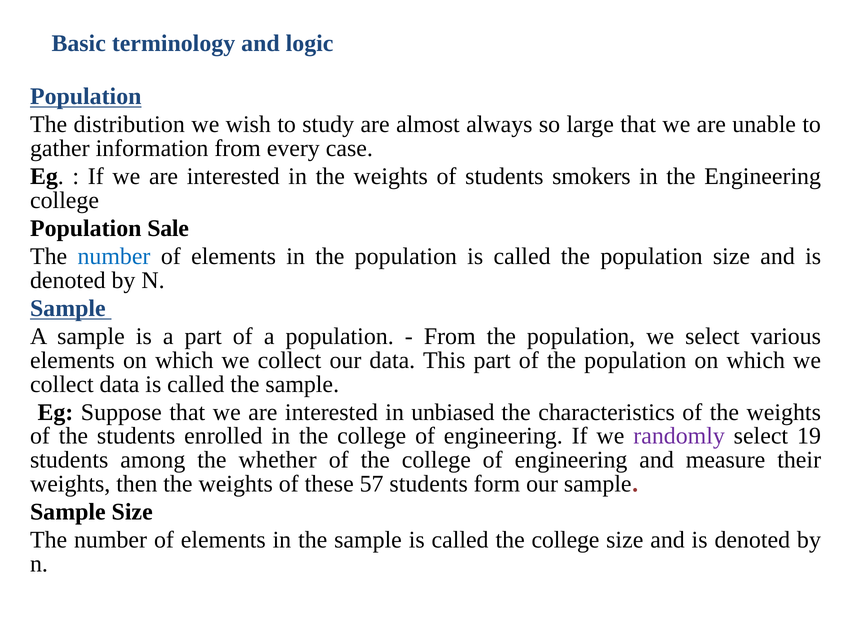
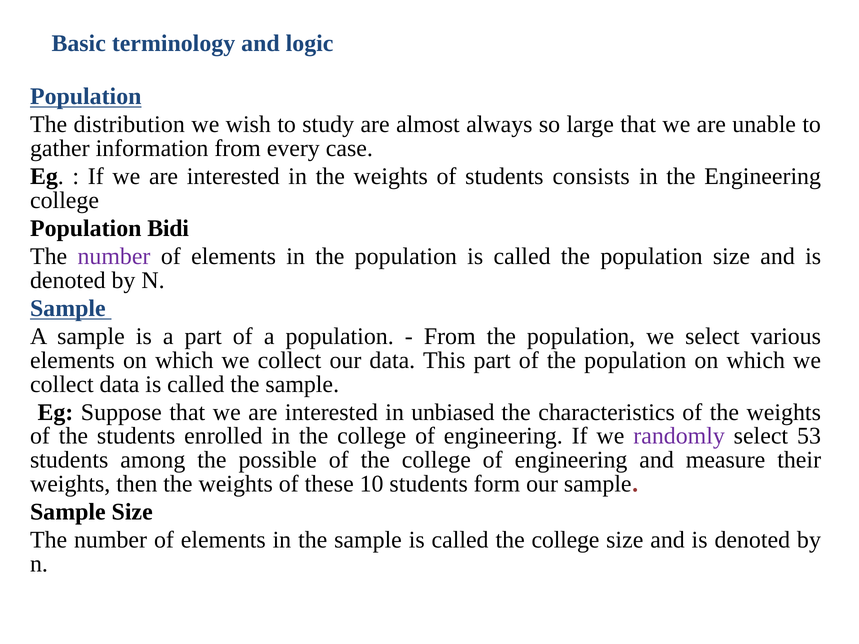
smokers: smokers -> consists
Sale: Sale -> Bidi
number at (114, 257) colour: blue -> purple
19: 19 -> 53
whether: whether -> possible
57: 57 -> 10
